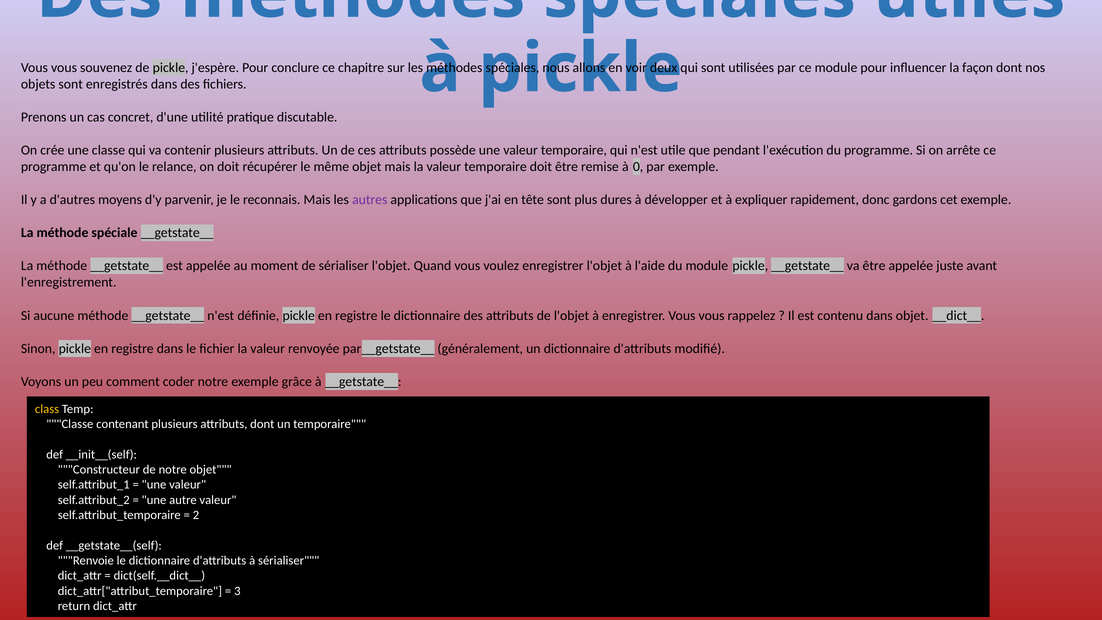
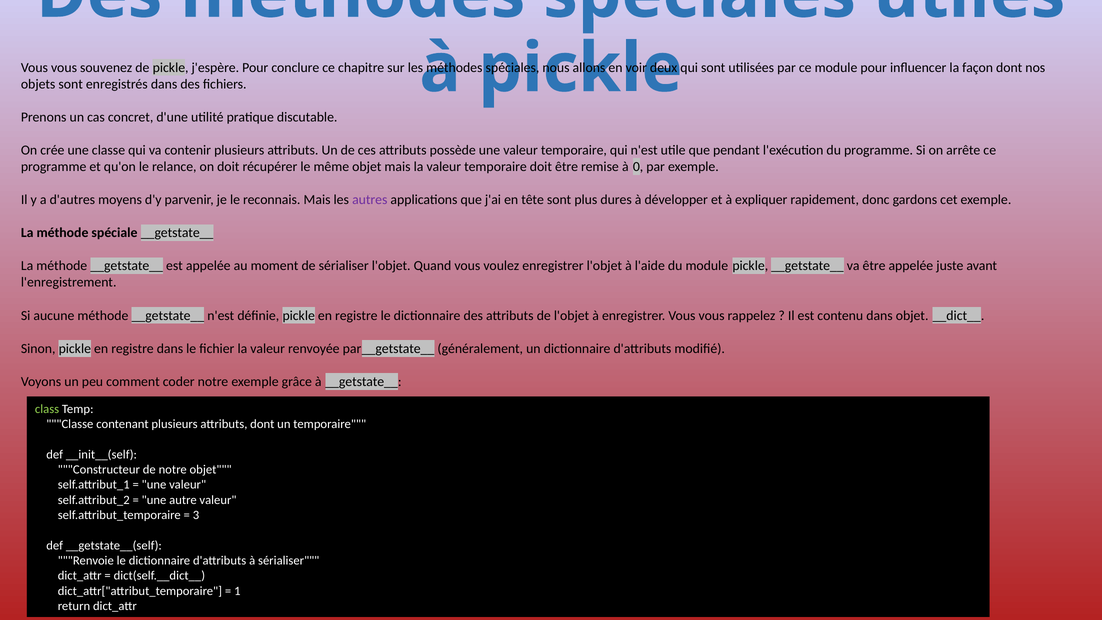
class colour: yellow -> light green
2: 2 -> 3
3: 3 -> 1
